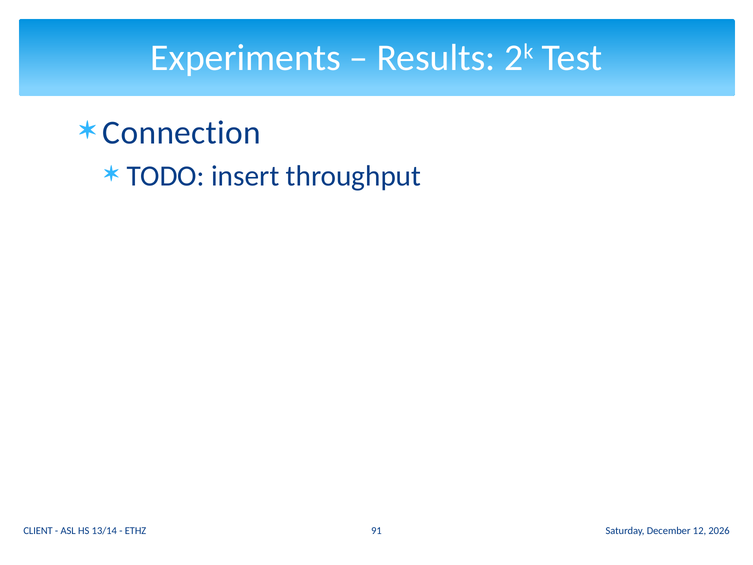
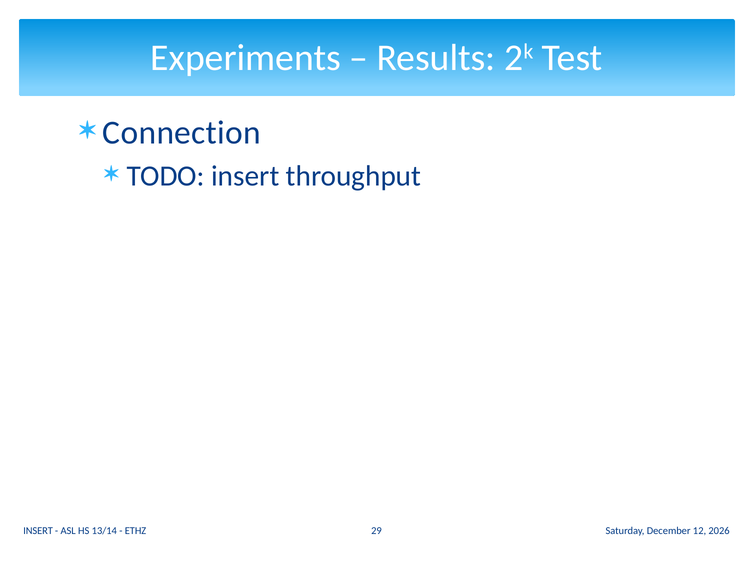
CLIENT at (38, 530): CLIENT -> INSERT
91: 91 -> 29
